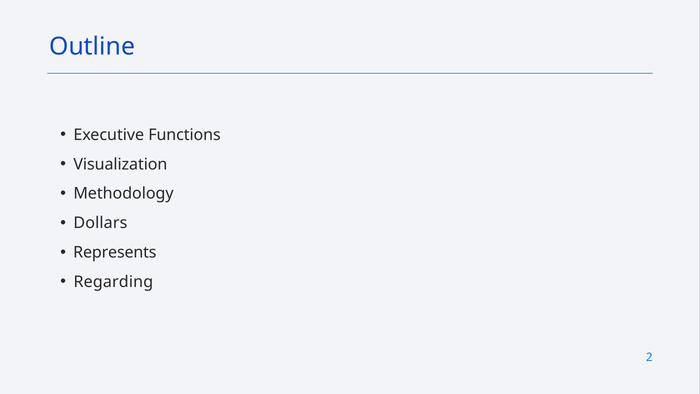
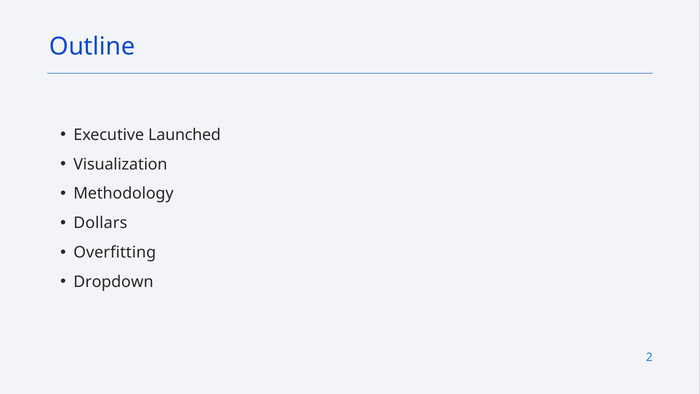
Functions: Functions -> Launched
Represents: Represents -> Overfitting
Regarding: Regarding -> Dropdown
